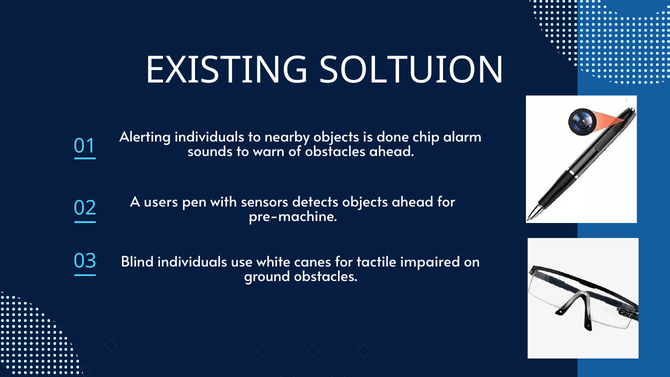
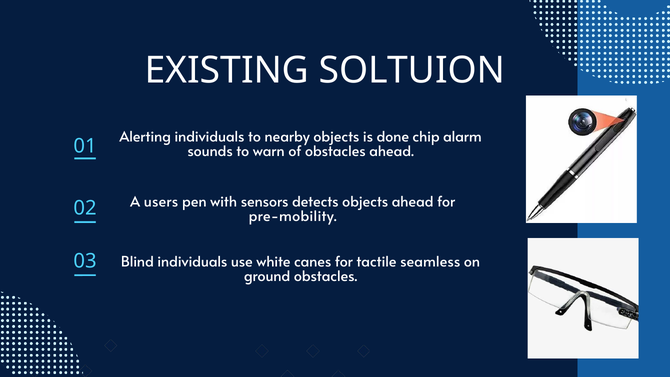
pre-machine: pre-machine -> pre-mobility
impaired: impaired -> seamless
